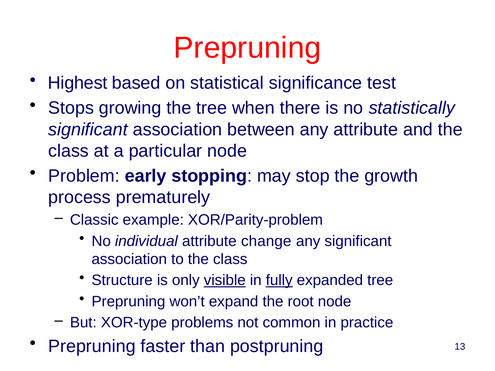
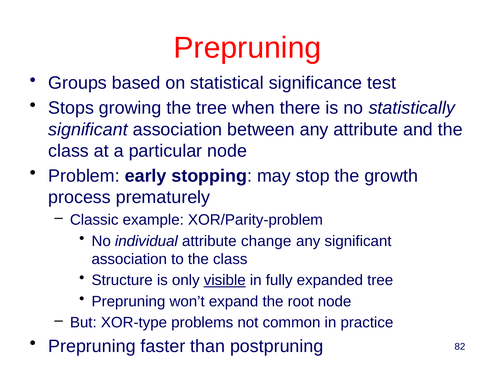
Highest: Highest -> Groups
fully underline: present -> none
13: 13 -> 82
